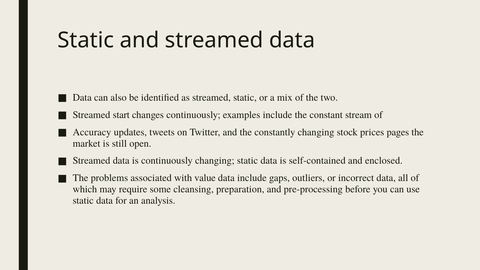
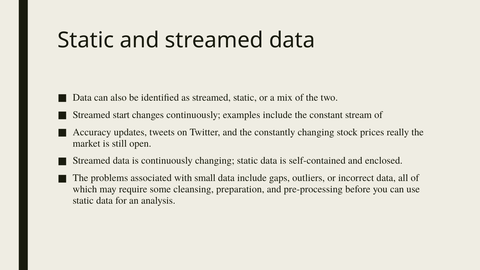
pages: pages -> really
value: value -> small
